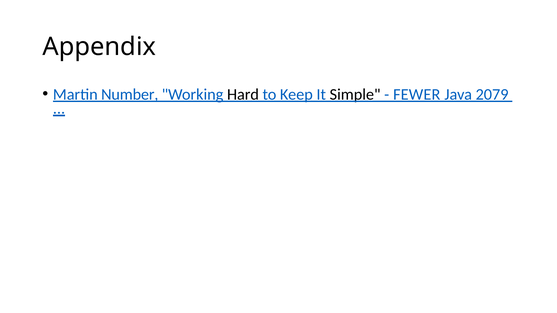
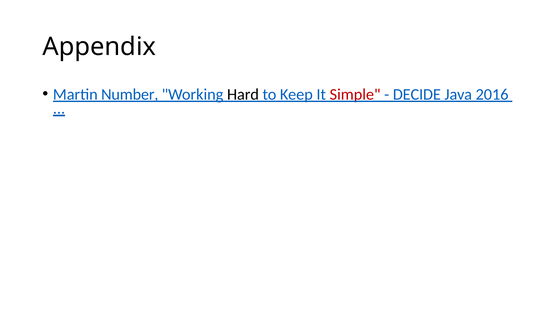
Simple colour: black -> red
FEWER: FEWER -> DECIDE
2079: 2079 -> 2016
